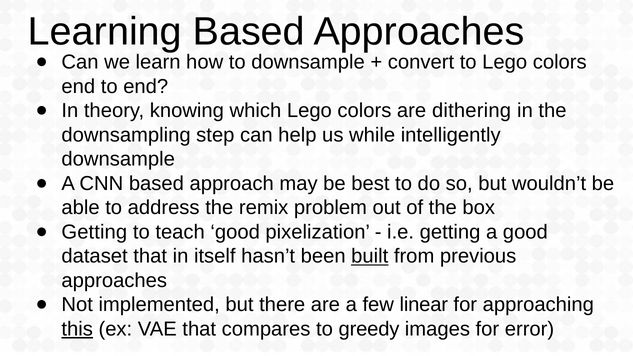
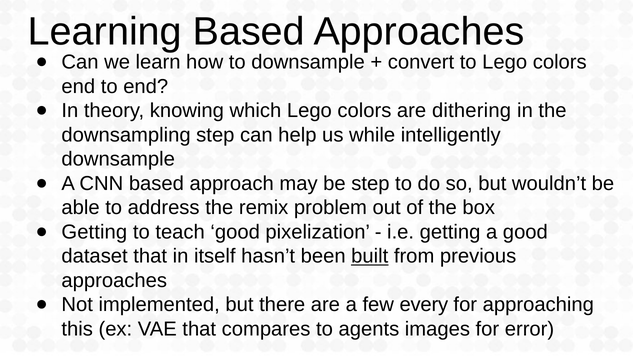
be best: best -> step
linear: linear -> every
this underline: present -> none
greedy: greedy -> agents
